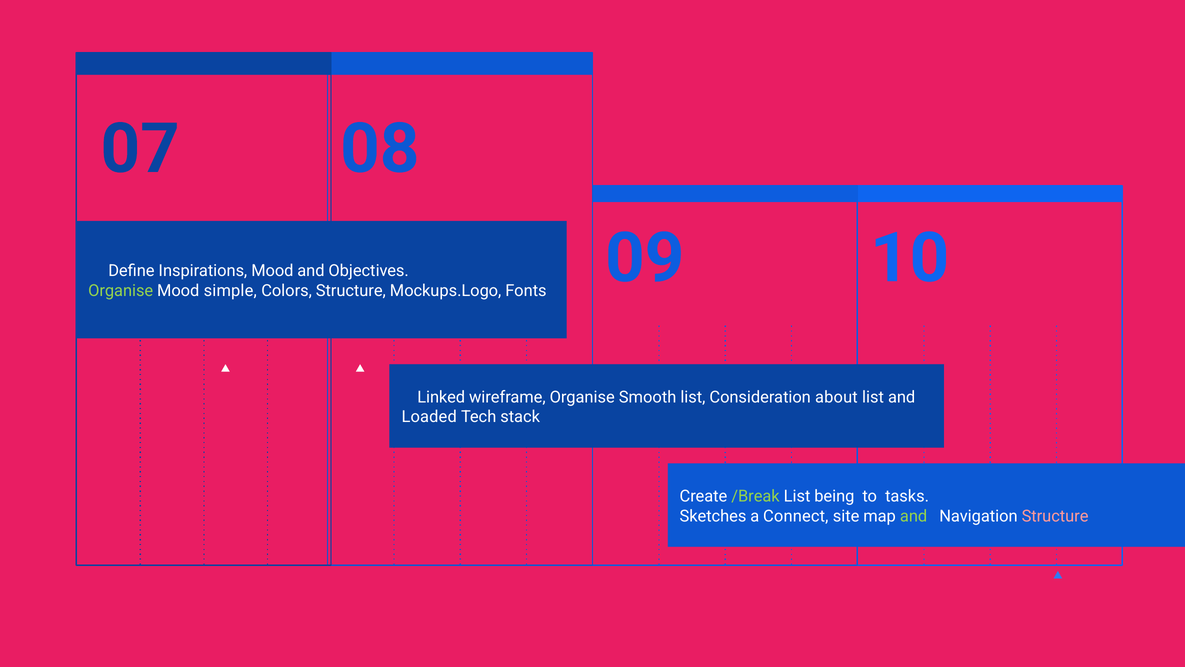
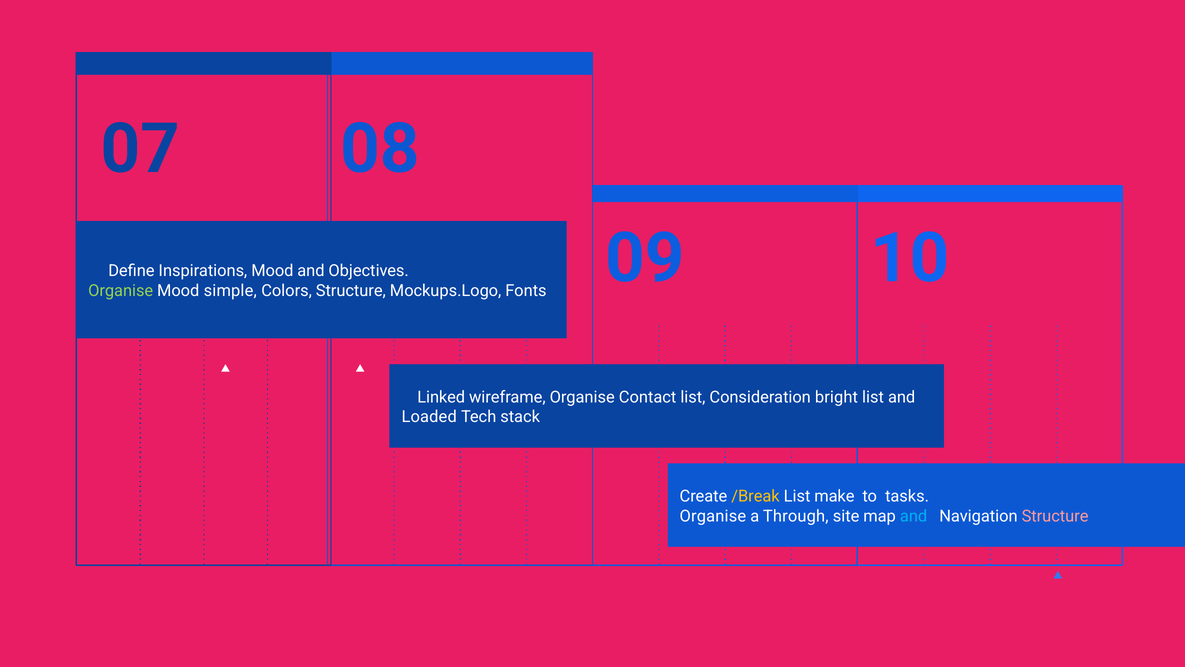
Smooth: Smooth -> Contact
about: about -> bright
/Break colour: light green -> yellow
being: being -> make
Sketches at (713, 516): Sketches -> Organise
Connect: Connect -> Through
and at (914, 516) colour: light green -> light blue
